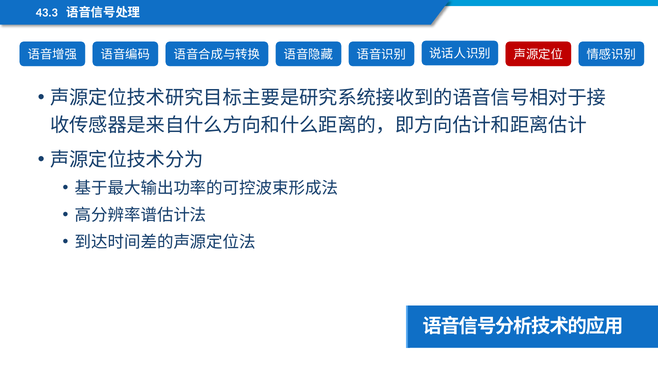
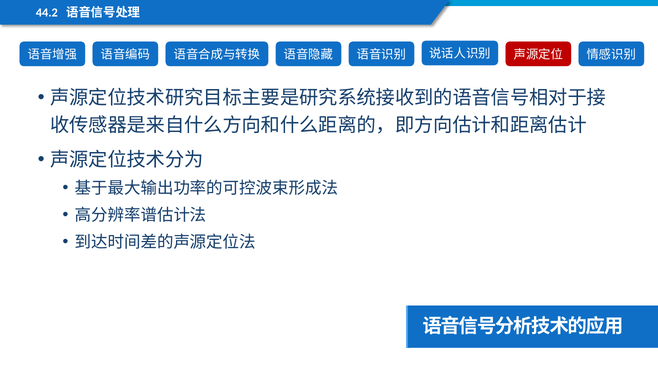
43.3: 43.3 -> 44.2
